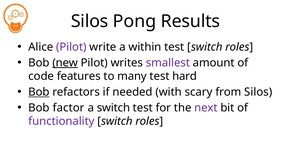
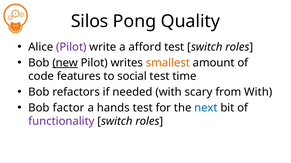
Results: Results -> Quality
within: within -> afford
smallest colour: purple -> orange
many: many -> social
hard: hard -> time
Bob at (39, 92) underline: present -> none
from Silos: Silos -> With
a switch: switch -> hands
next colour: purple -> blue
